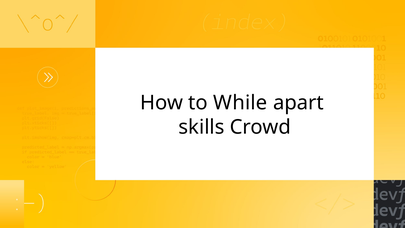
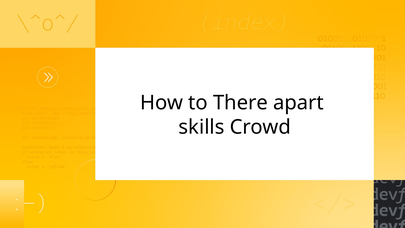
While: While -> There
